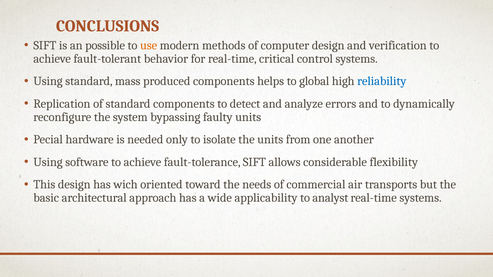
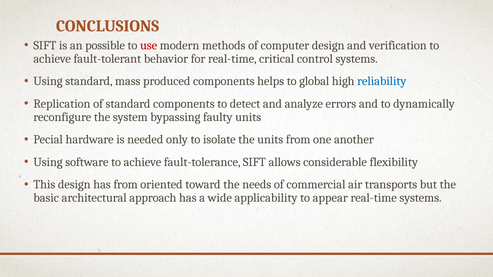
use colour: orange -> red
has wich: wich -> from
analyst: analyst -> appear
